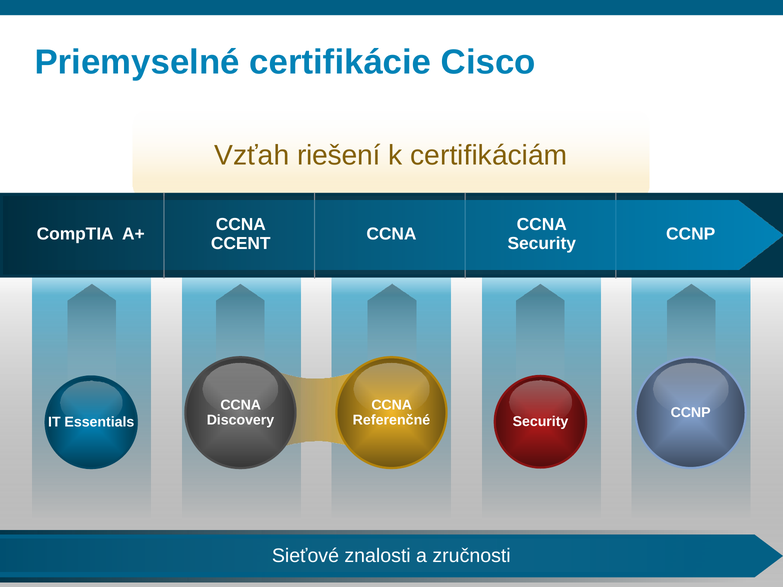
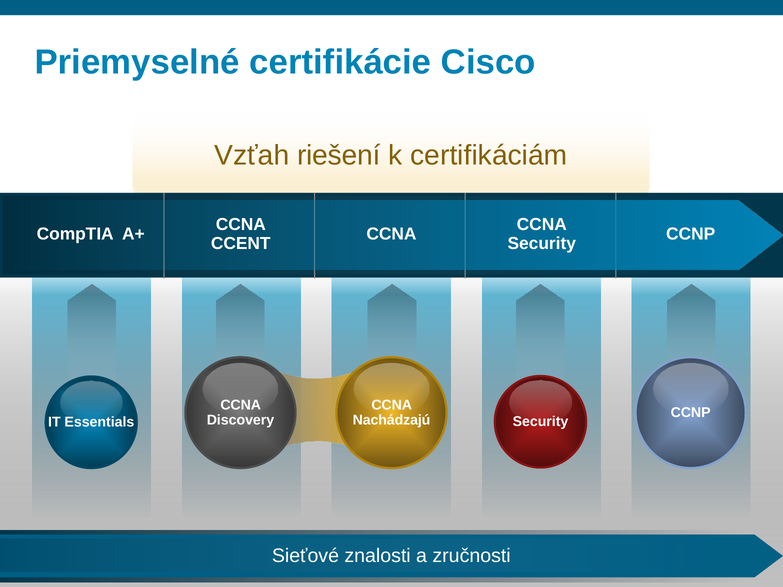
Referenčné: Referenčné -> Nachádzajú
